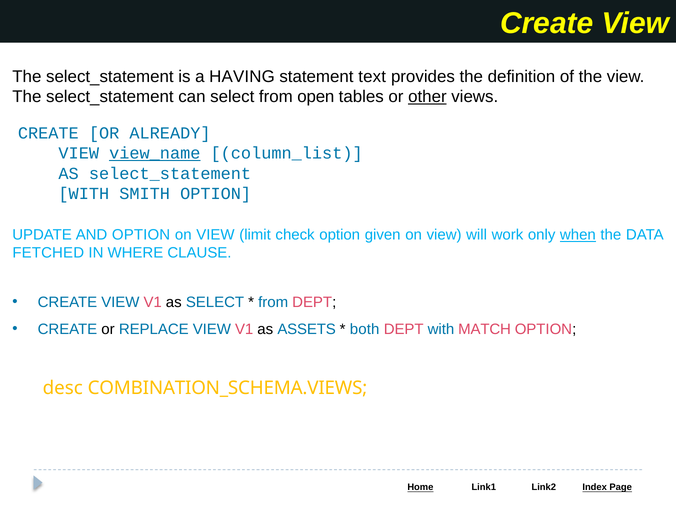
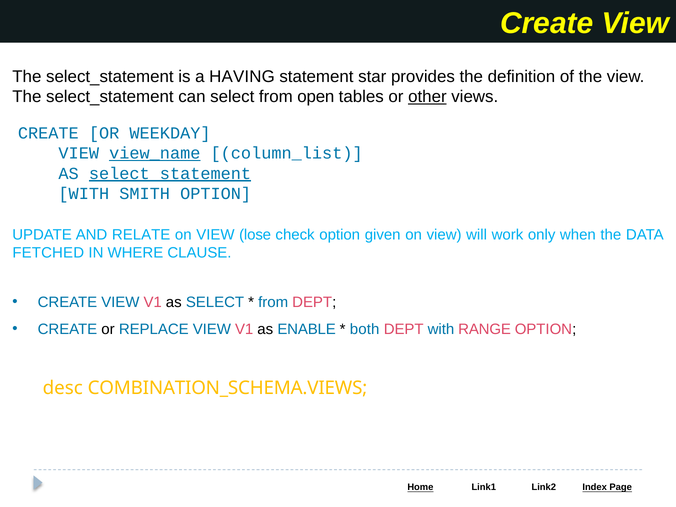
text: text -> star
ALREADY: ALREADY -> WEEKDAY
select_statement at (170, 173) underline: none -> present
AND OPTION: OPTION -> RELATE
limit: limit -> lose
when underline: present -> none
ASSETS: ASSETS -> ENABLE
MATCH: MATCH -> RANGE
